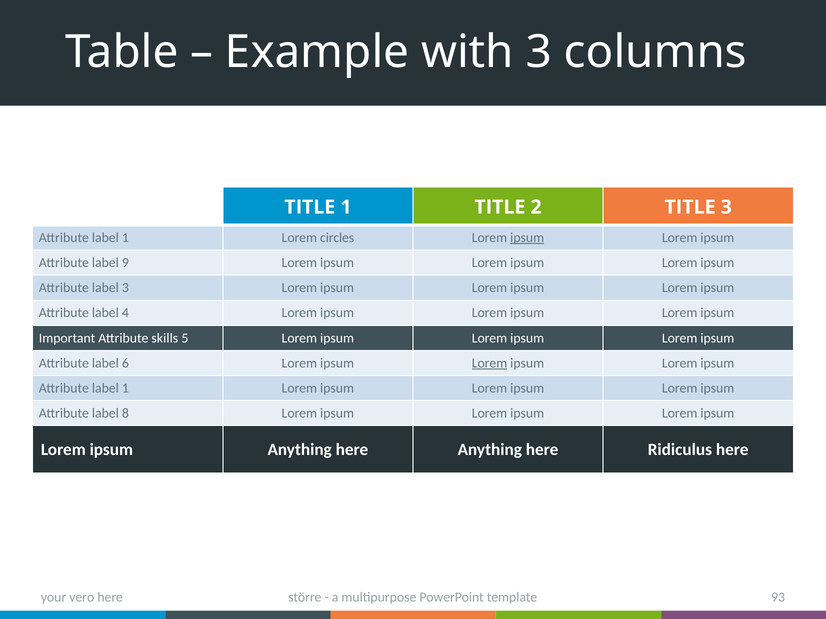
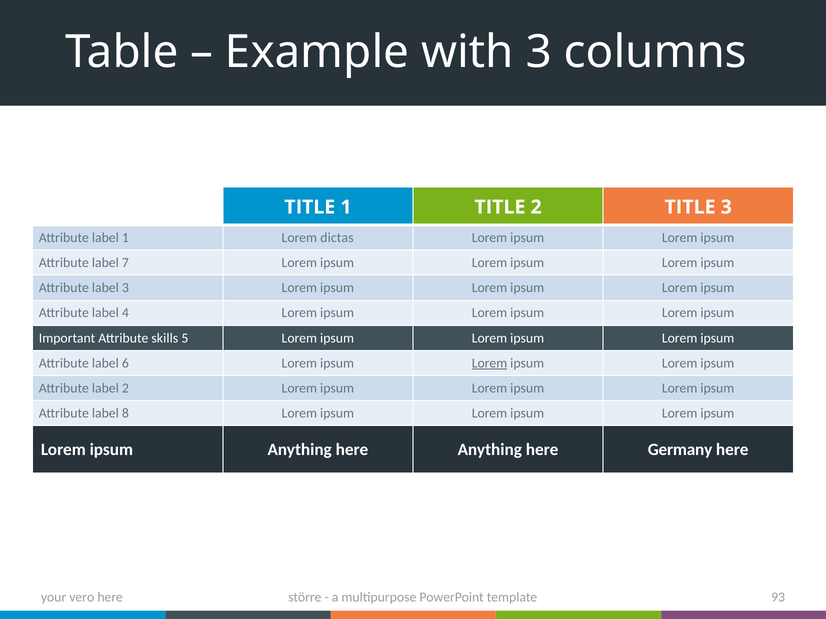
circles: circles -> dictas
ipsum at (527, 238) underline: present -> none
9: 9 -> 7
1 at (125, 389): 1 -> 2
Ridiculus: Ridiculus -> Germany
